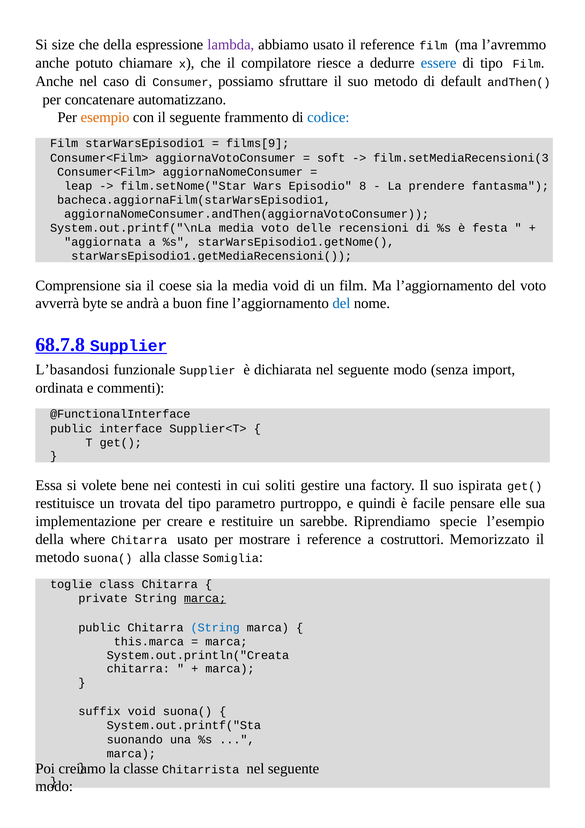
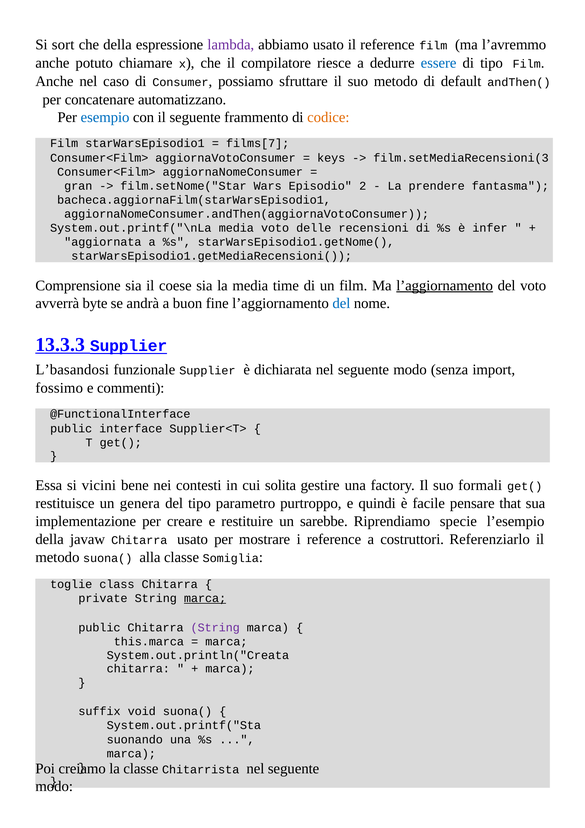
size: size -> sort
esempio colour: orange -> blue
codice colour: blue -> orange
films[9: films[9 -> films[7
soft: soft -> keys
leap: leap -> gran
8: 8 -> 2
festa: festa -> infer
media void: void -> time
l’aggiornamento at (445, 286) underline: none -> present
68.7.8: 68.7.8 -> 13.3.3
ordinata: ordinata -> fossimo
volete: volete -> vicini
soliti: soliti -> solita
ispirata: ispirata -> formali
trovata: trovata -> genera
elle: elle -> that
where: where -> javaw
Memorizzato: Memorizzato -> Referenziarlo
String at (215, 628) colour: blue -> purple
